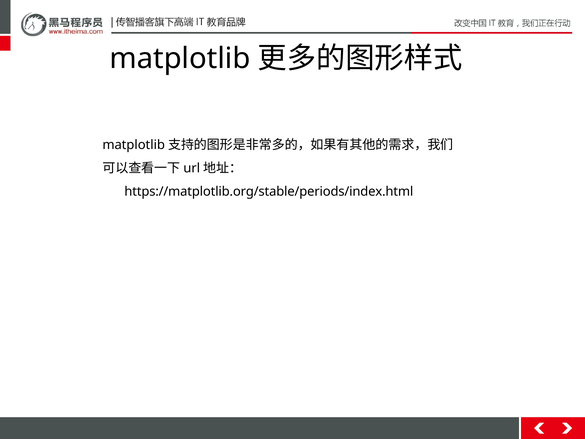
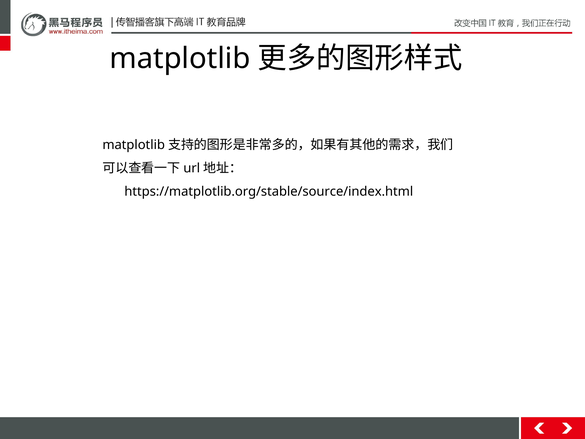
https://matplotlib.org/stable/periods/index.html: https://matplotlib.org/stable/periods/index.html -> https://matplotlib.org/stable/source/index.html
